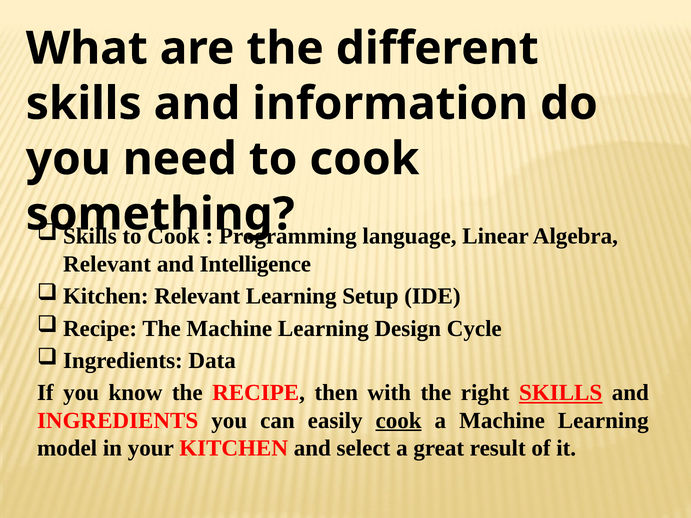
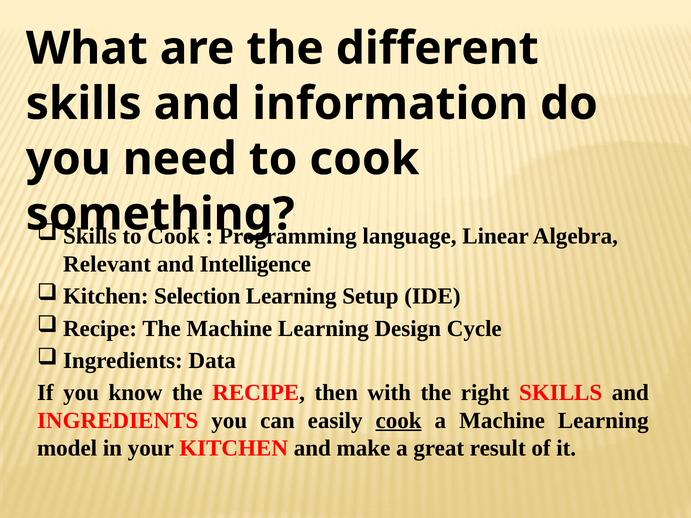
Relevant at (197, 296): Relevant -> Selection
SKILLS at (561, 393) underline: present -> none
select: select -> make
